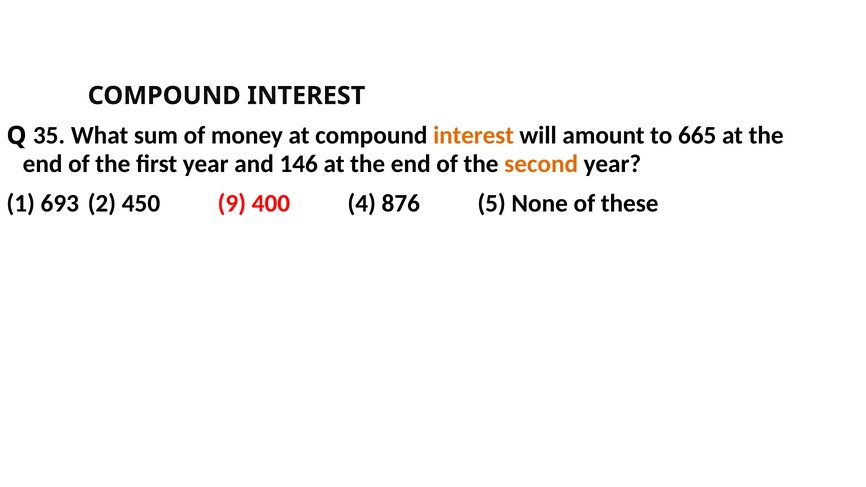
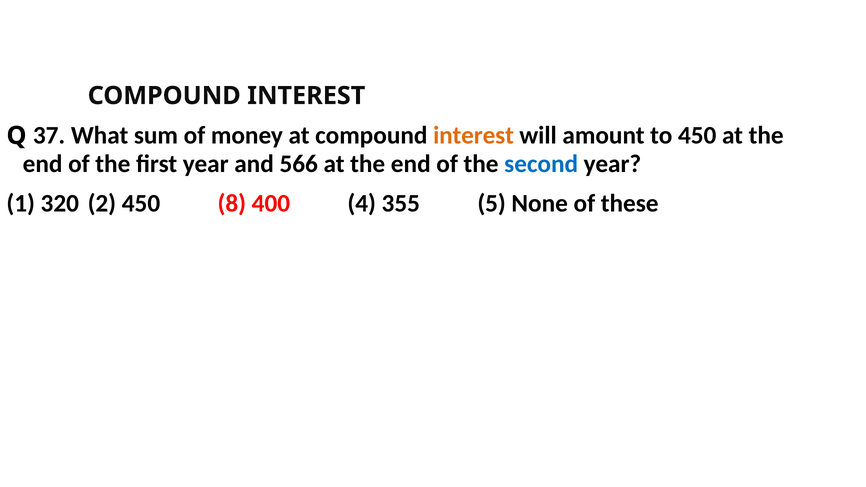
35: 35 -> 37
to 665: 665 -> 450
146: 146 -> 566
second colour: orange -> blue
693: 693 -> 320
9: 9 -> 8
876: 876 -> 355
